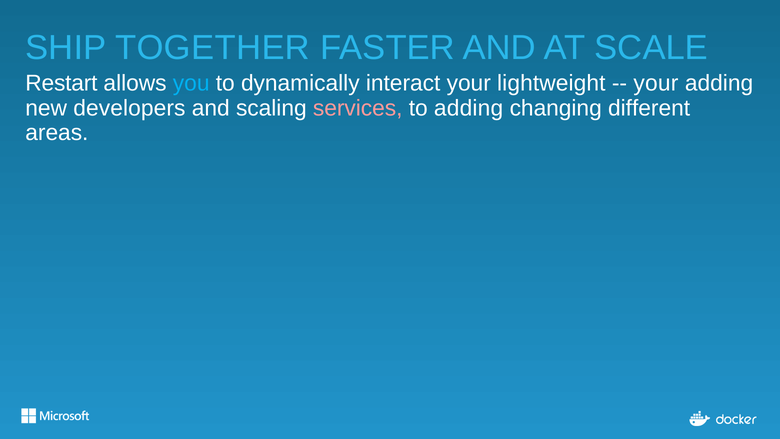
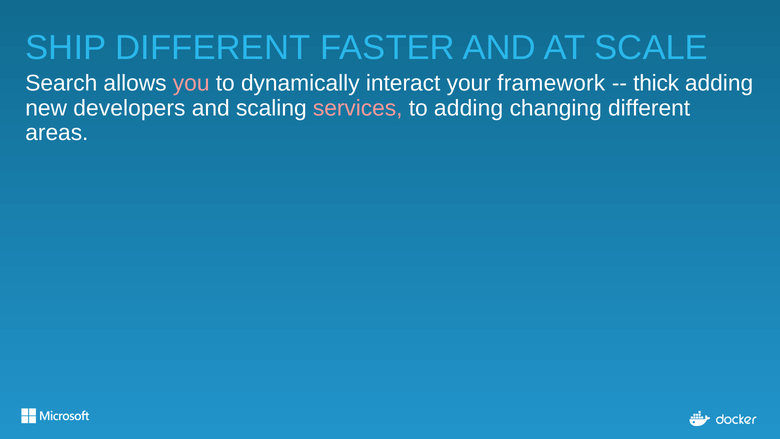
SHIP TOGETHER: TOGETHER -> DIFFERENT
Restart: Restart -> Search
you colour: light blue -> pink
lightweight: lightweight -> framework
your at (656, 83): your -> thick
